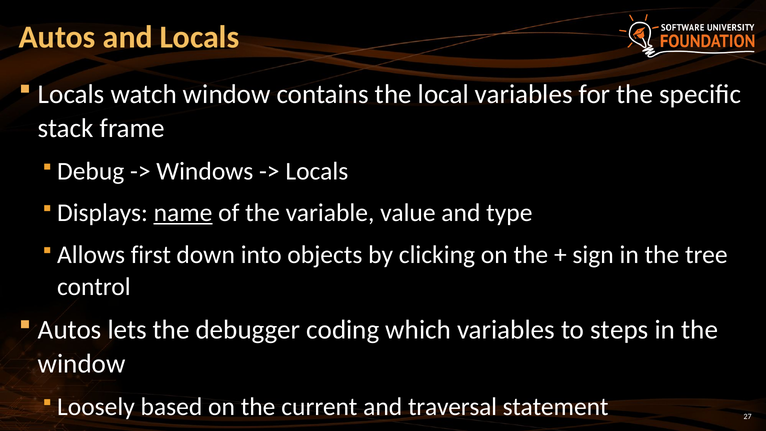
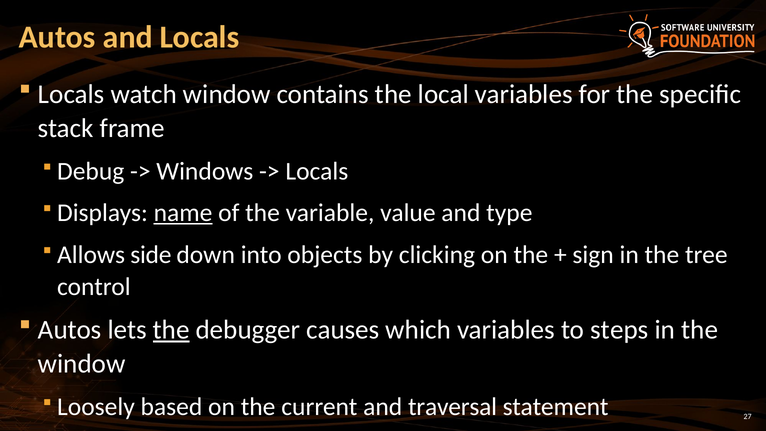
first: first -> side
the at (171, 330) underline: none -> present
coding: coding -> causes
